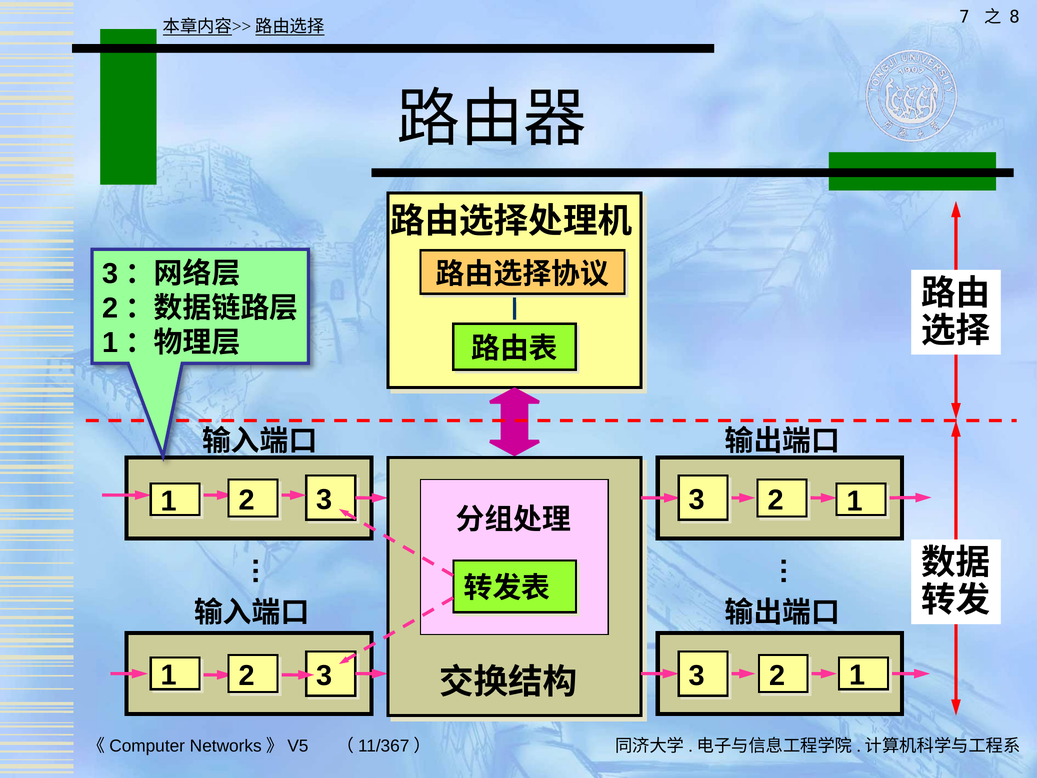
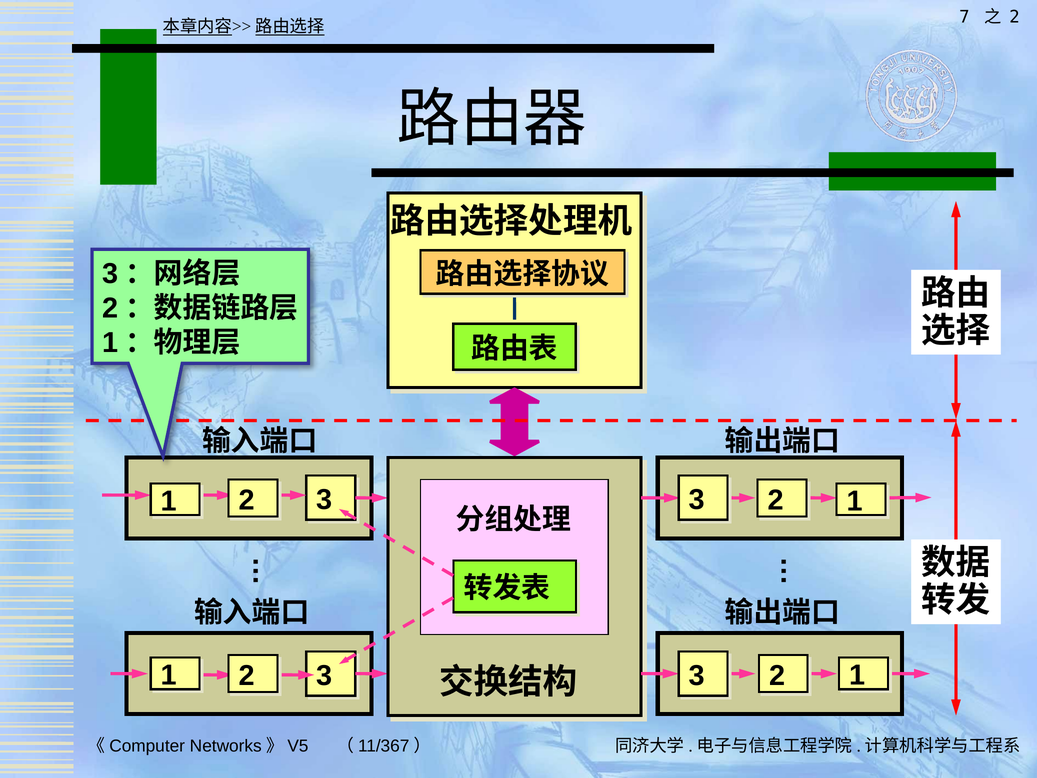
8 at (1014, 17): 8 -> 2
